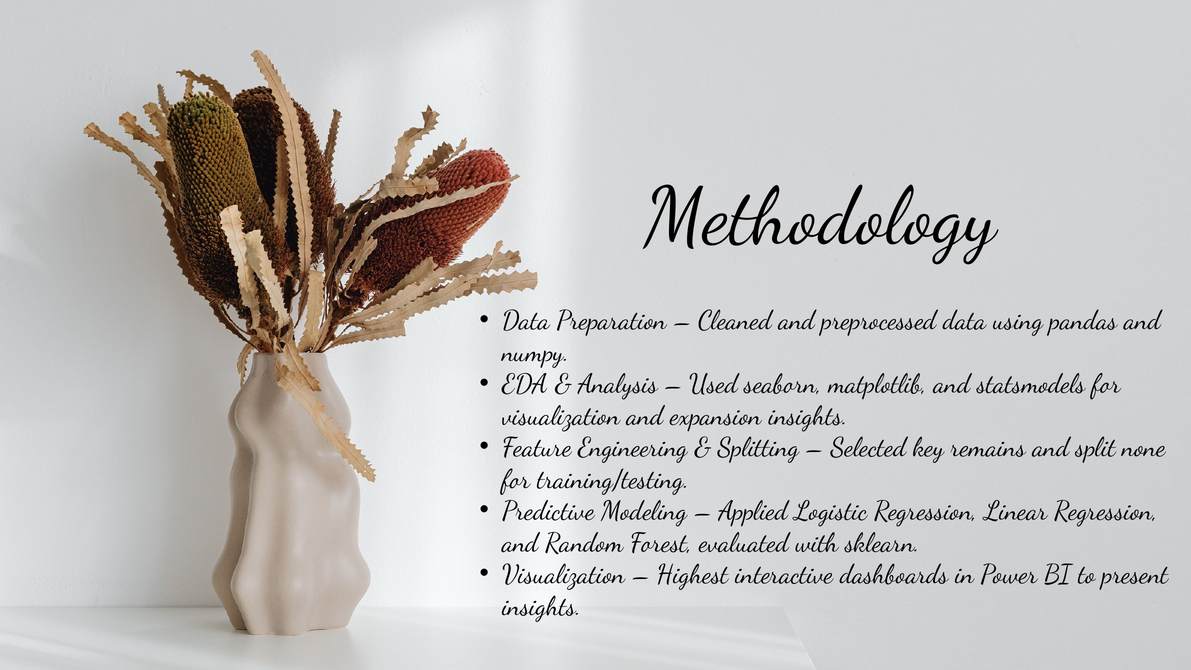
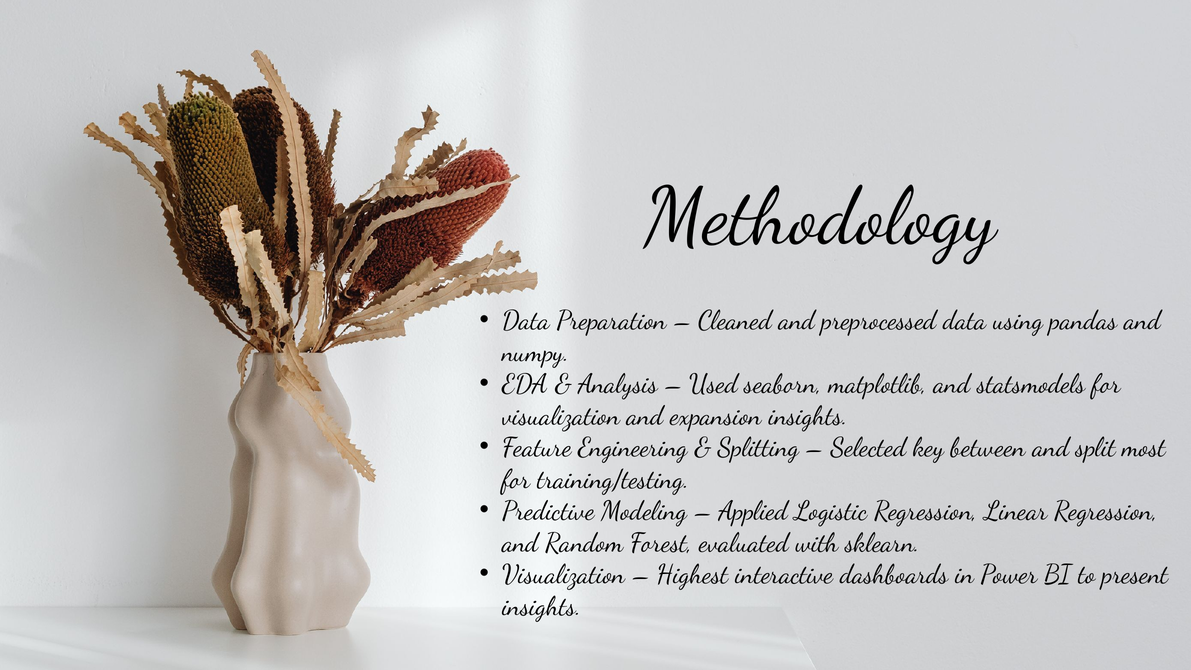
remains: remains -> between
none: none -> most
